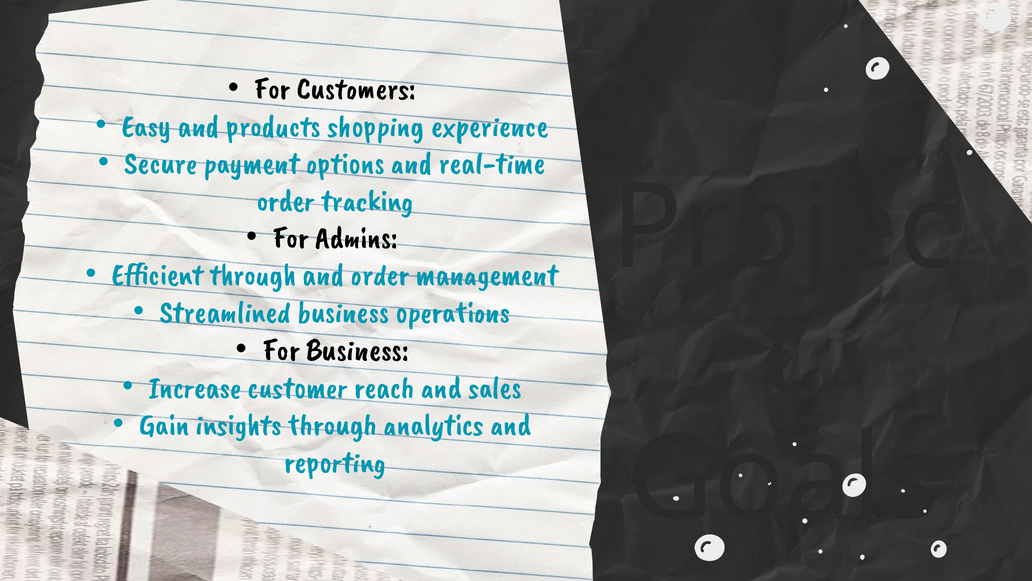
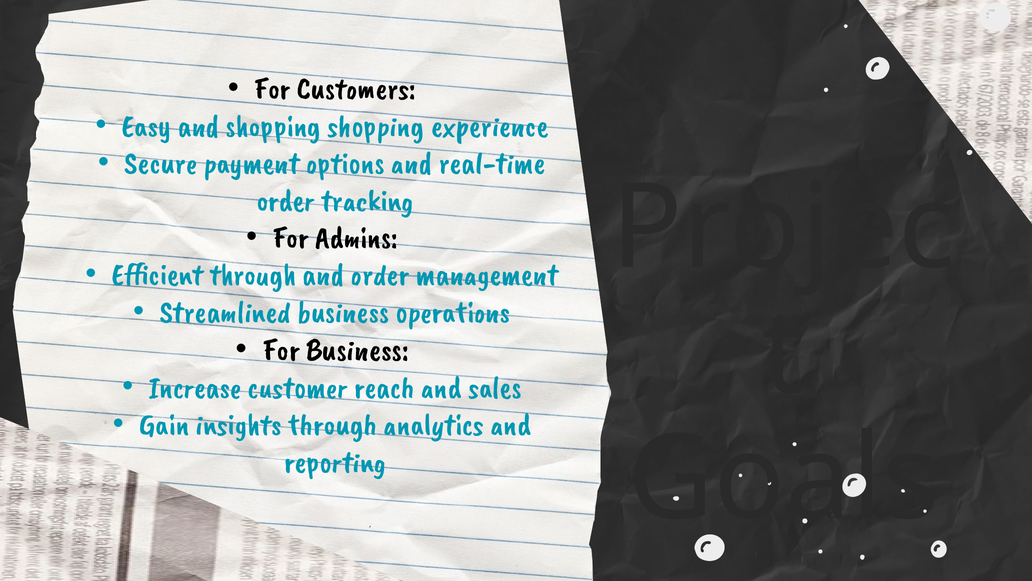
and products: products -> shopping
